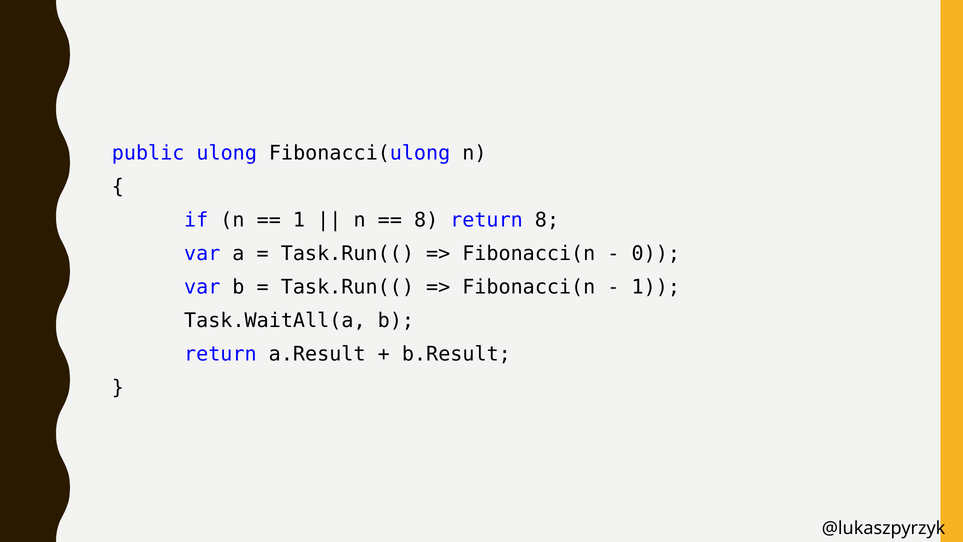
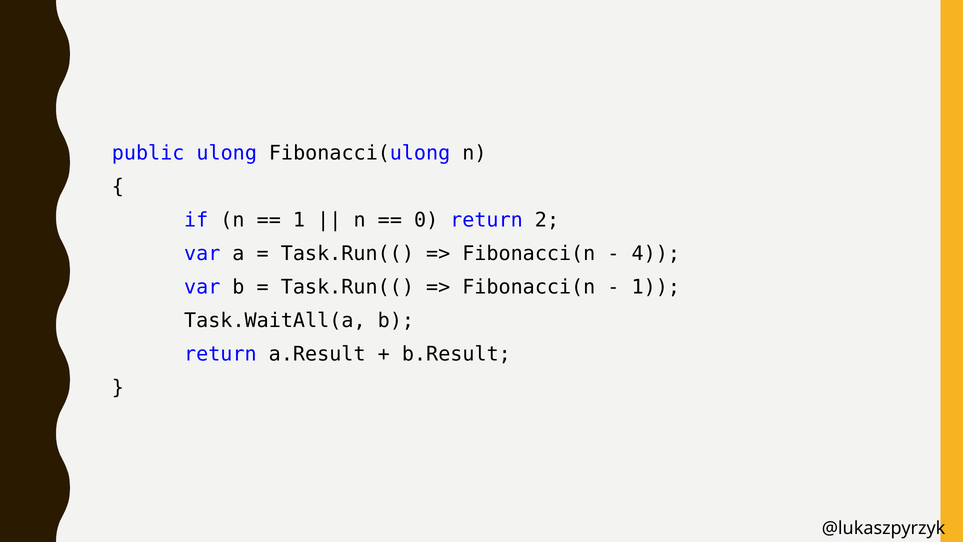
8 at (426, 220): 8 -> 0
return 8: 8 -> 2
0: 0 -> 4
